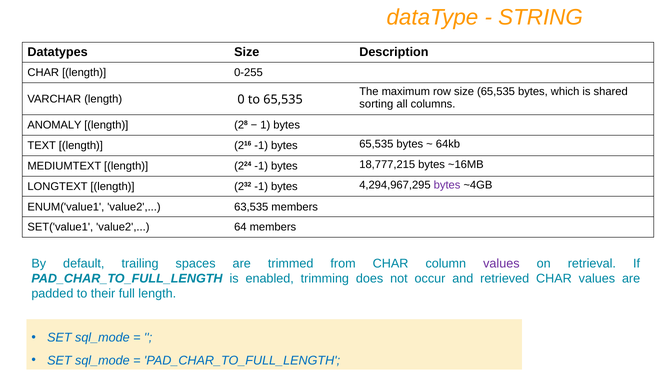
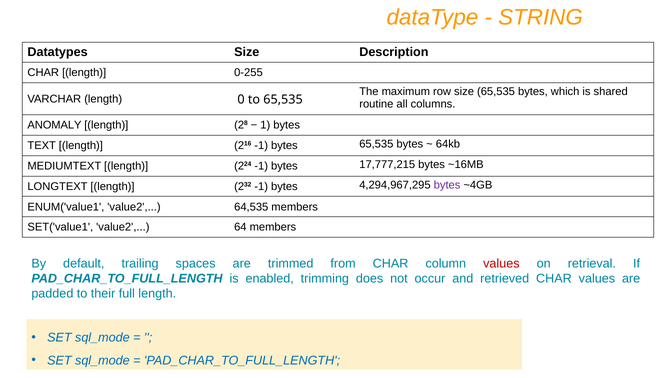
sorting: sorting -> routine
18,777,215: 18,777,215 -> 17,777,215
63,535: 63,535 -> 64,535
values at (501, 263) colour: purple -> red
